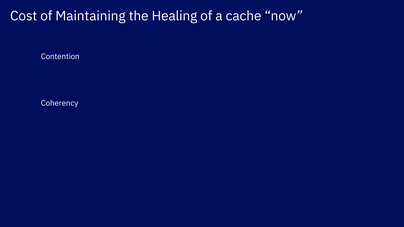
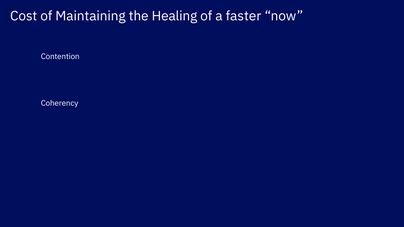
cache: cache -> faster
